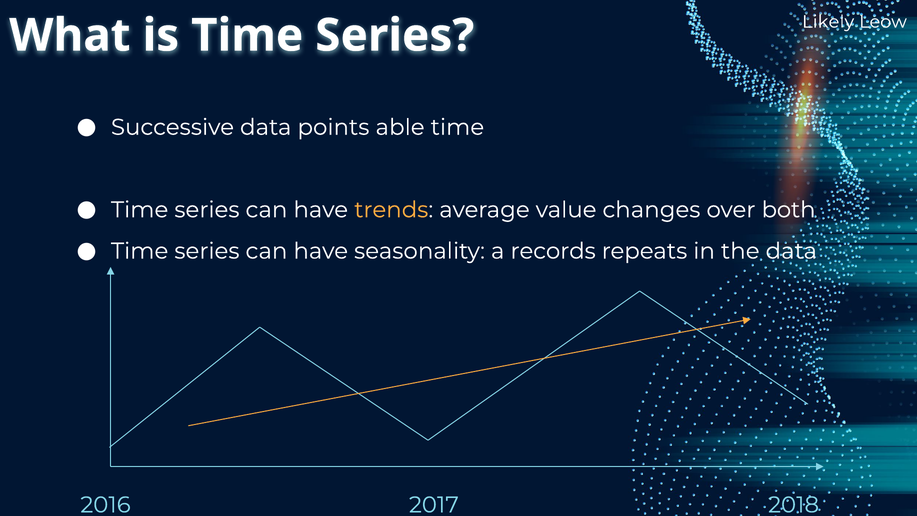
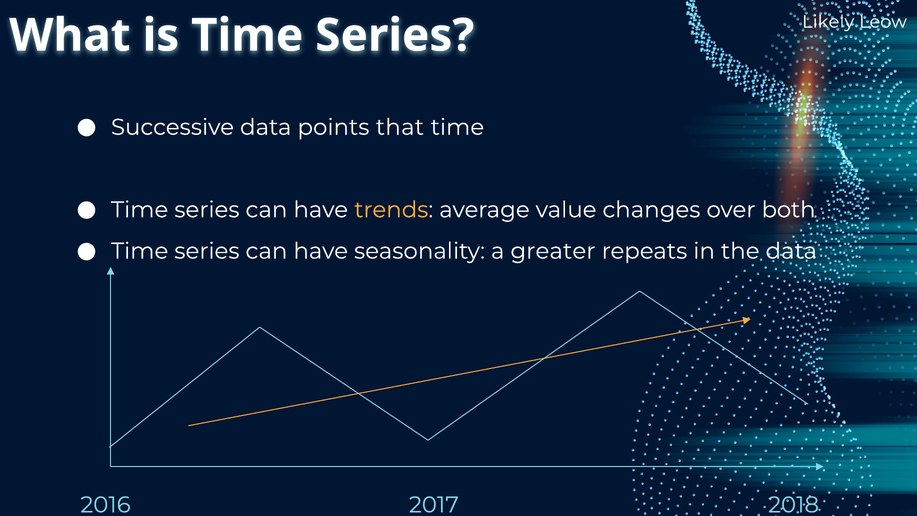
able: able -> that
records: records -> greater
